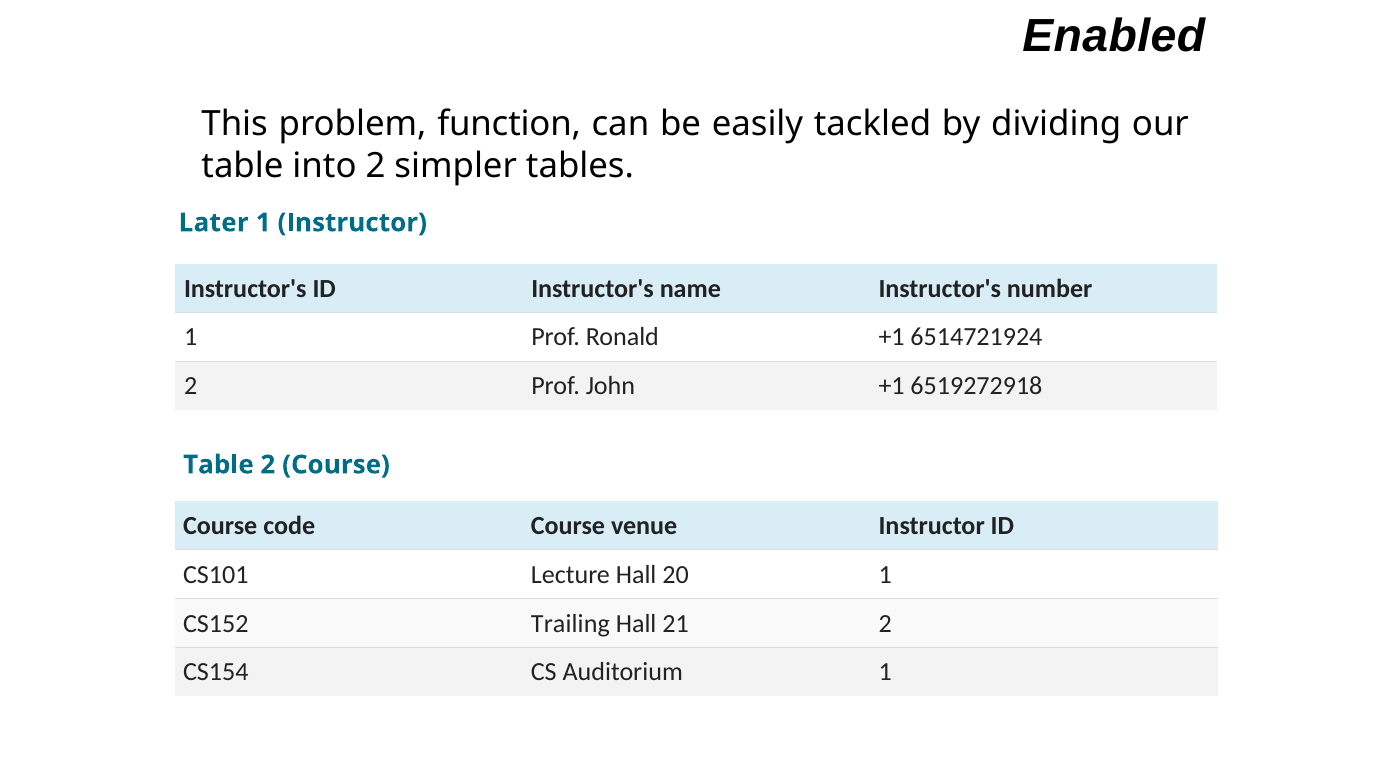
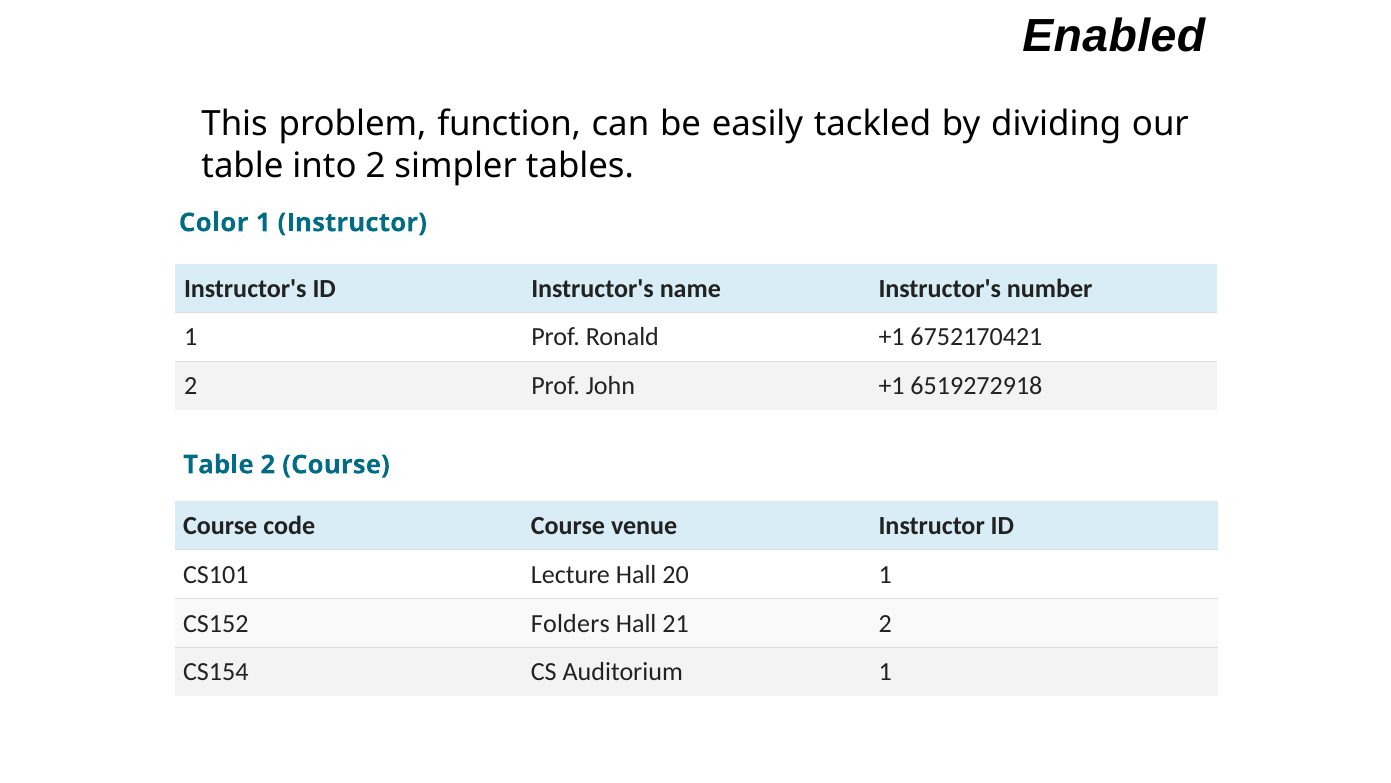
Later: Later -> Color
6514721924: 6514721924 -> 6752170421
Trailing: Trailing -> Folders
